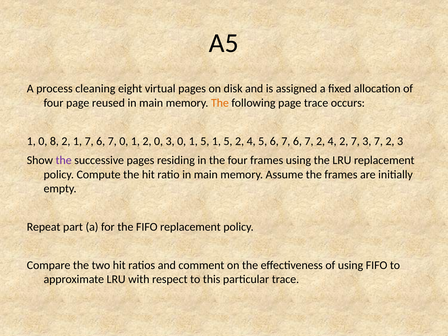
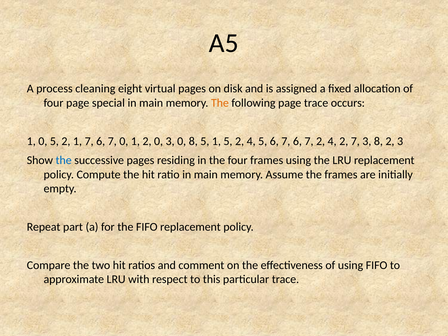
reused: reused -> special
0 8: 8 -> 5
3 0 1: 1 -> 8
3 7: 7 -> 8
the at (64, 160) colour: purple -> blue
